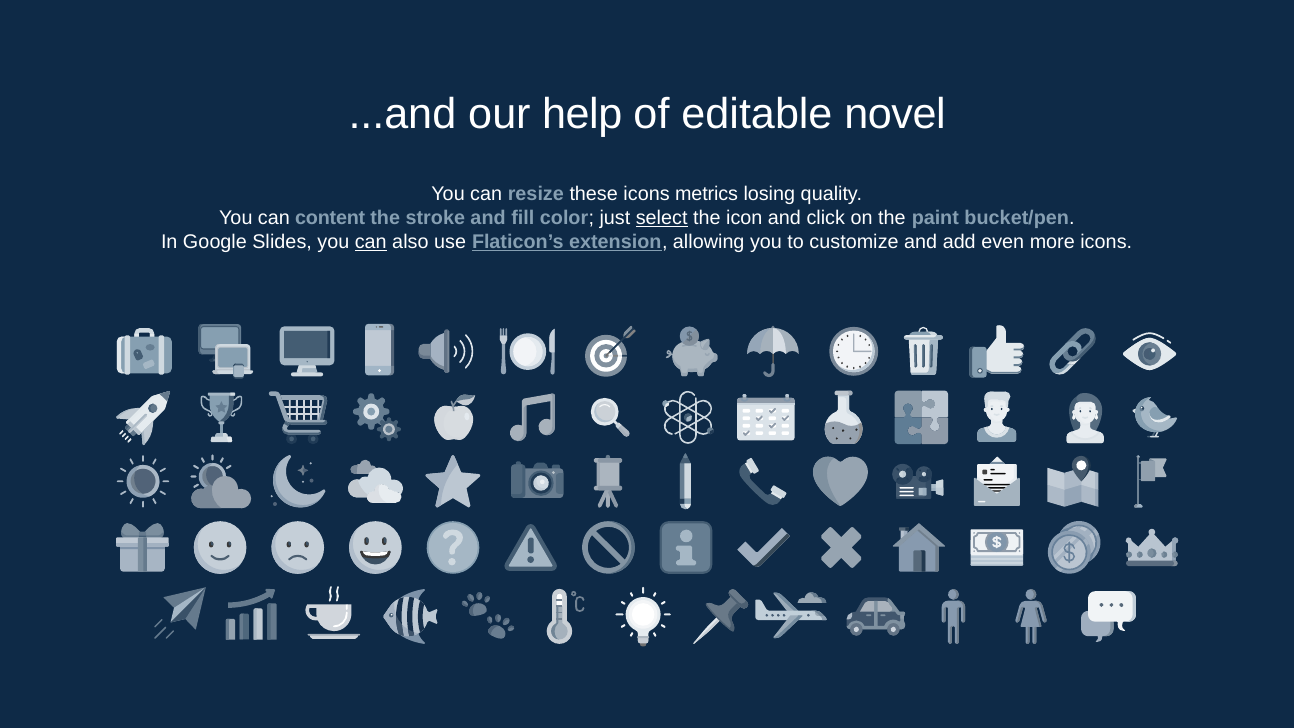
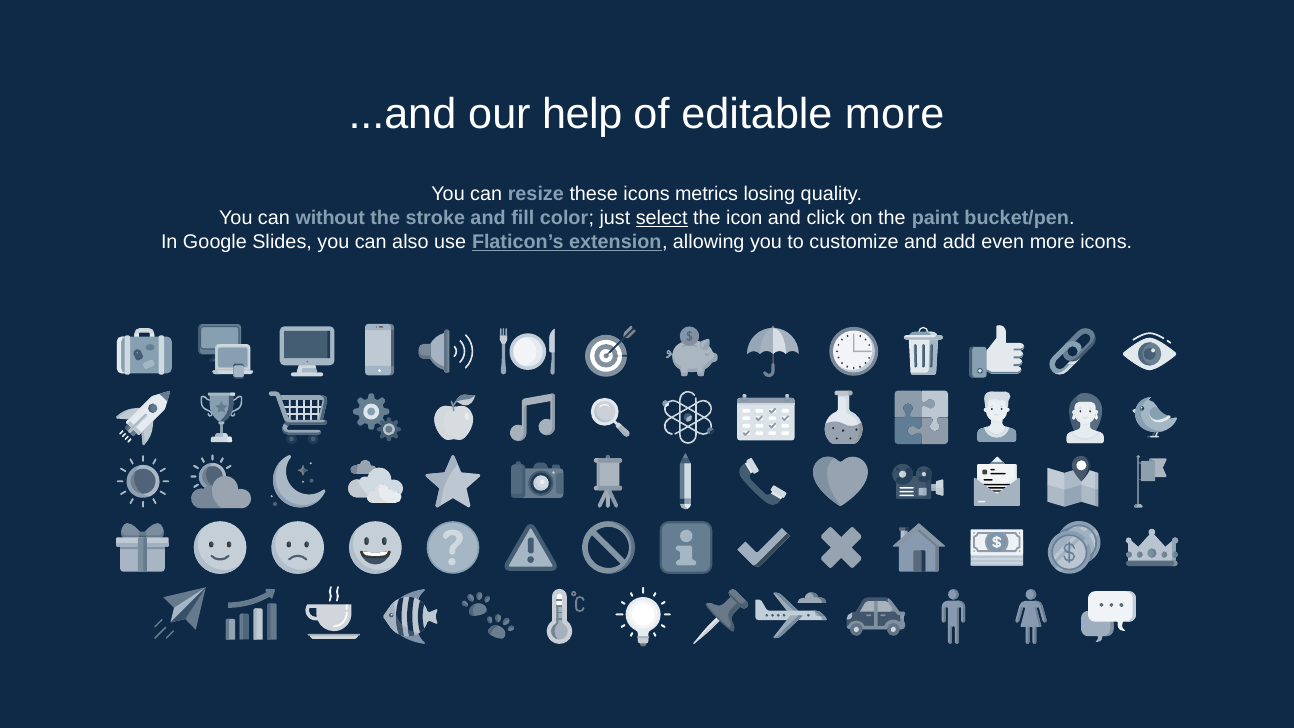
editable novel: novel -> more
content: content -> without
can at (371, 242) underline: present -> none
